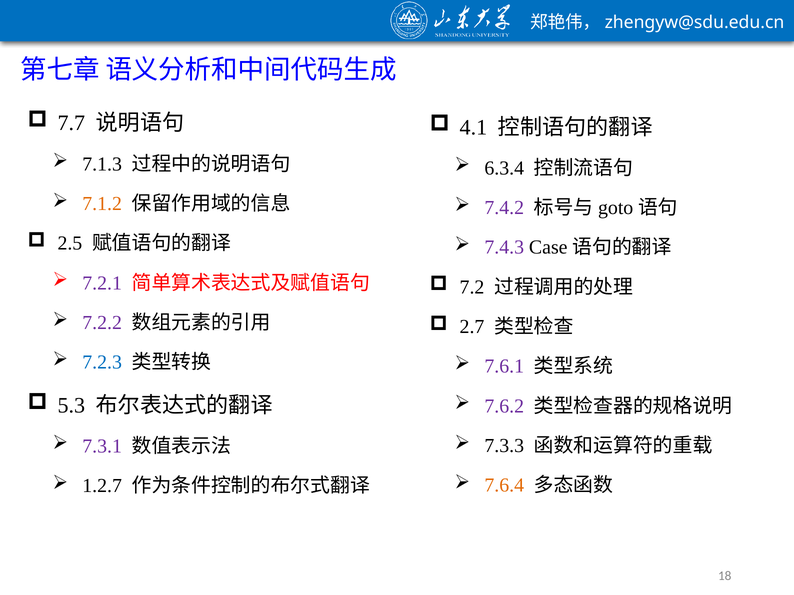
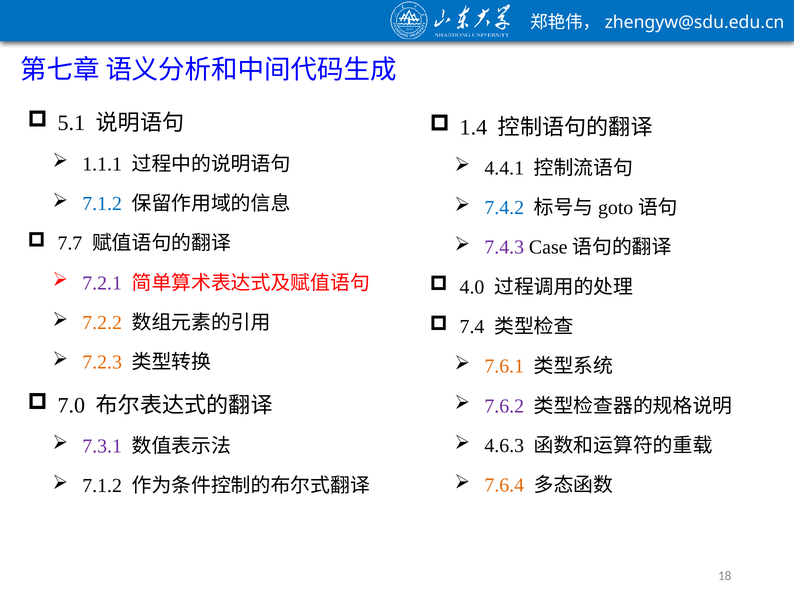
7.7: 7.7 -> 5.1
4.1: 4.1 -> 1.4
7.1.3: 7.1.3 -> 1.1.1
6.3.4: 6.3.4 -> 4.4.1
7.1.2 at (102, 204) colour: orange -> blue
7.4.2 colour: purple -> blue
2.5: 2.5 -> 7.7
7.2: 7.2 -> 4.0
7.2.2 colour: purple -> orange
2.7: 2.7 -> 7.4
7.2.3 colour: blue -> orange
7.6.1 colour: purple -> orange
5.3: 5.3 -> 7.0
7.3.3: 7.3.3 -> 4.6.3
1.2.7 at (102, 486): 1.2.7 -> 7.1.2
